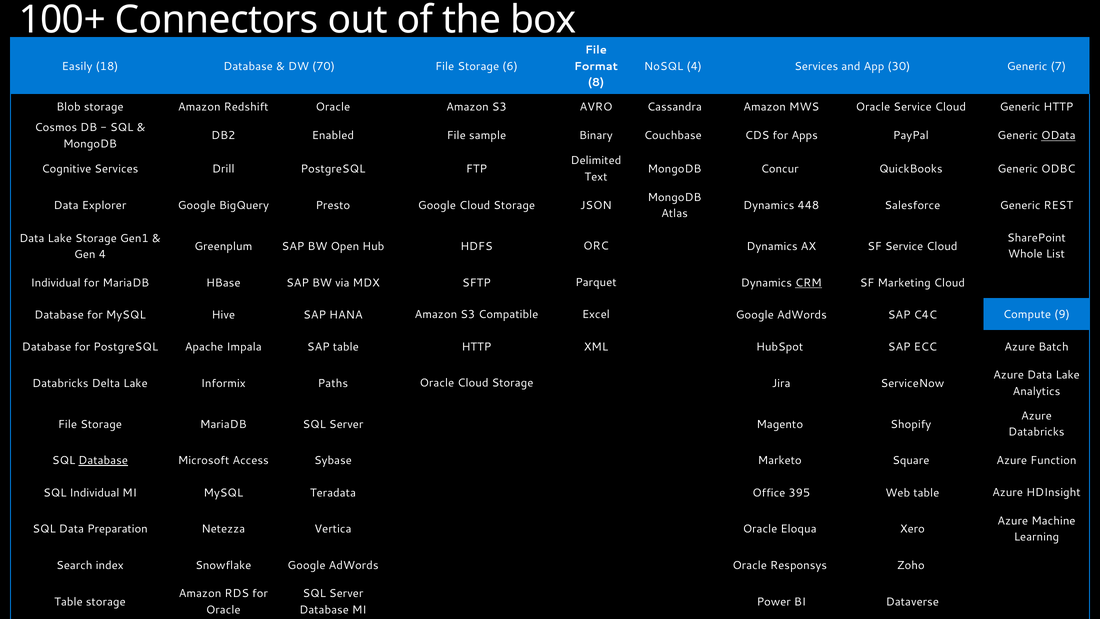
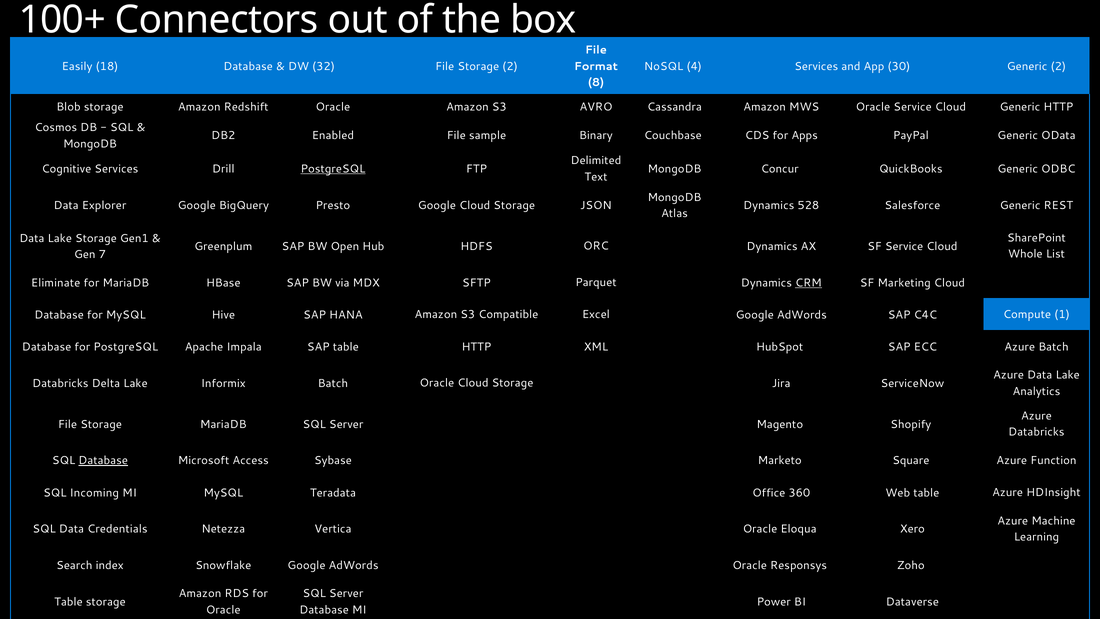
70: 70 -> 32
Storage 6: 6 -> 2
Generic 7: 7 -> 2
OData underline: present -> none
PostgreSQL at (333, 169) underline: none -> present
448: 448 -> 528
Gen 4: 4 -> 7
Individual at (56, 283): Individual -> Eliminate
9: 9 -> 1
Informix Paths: Paths -> Batch
SQL Individual: Individual -> Incoming
395: 395 -> 360
Preparation: Preparation -> Credentials
